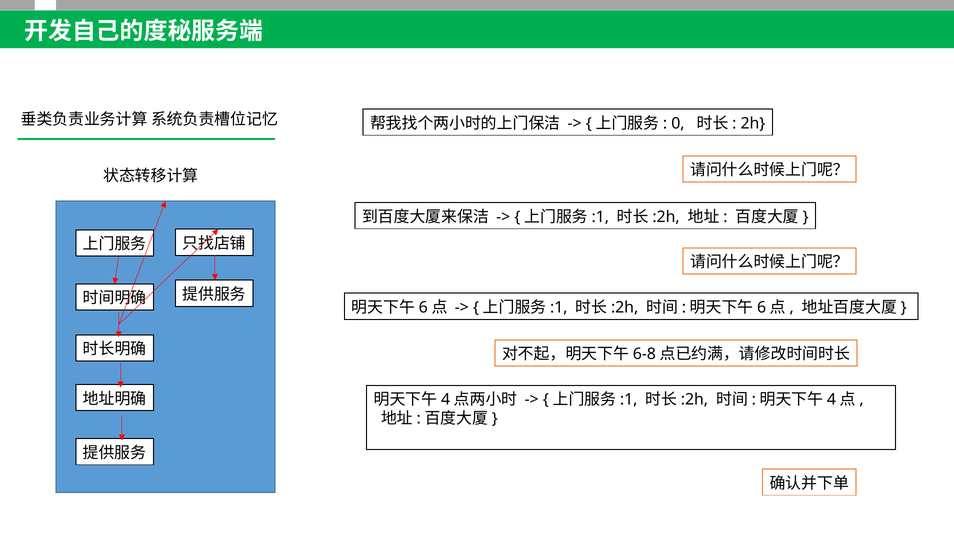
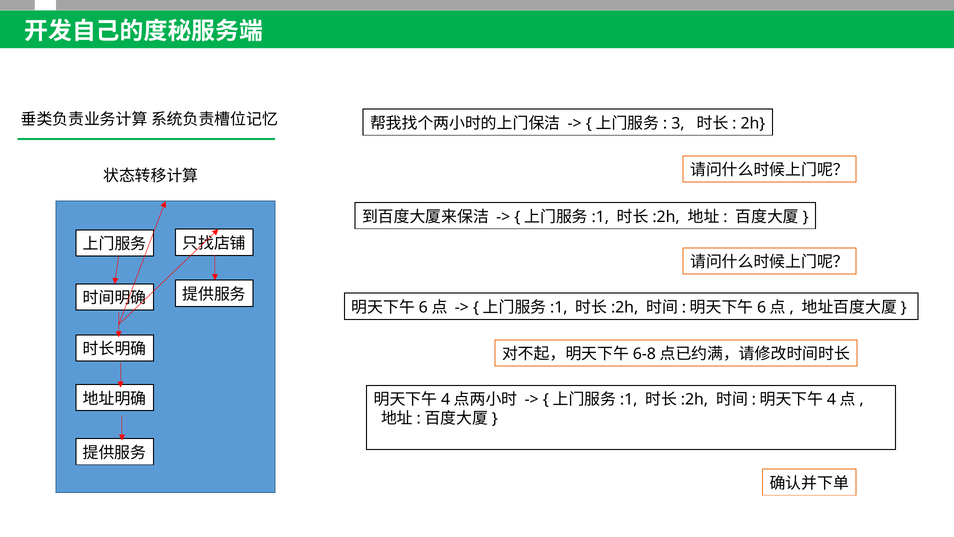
0: 0 -> 3
